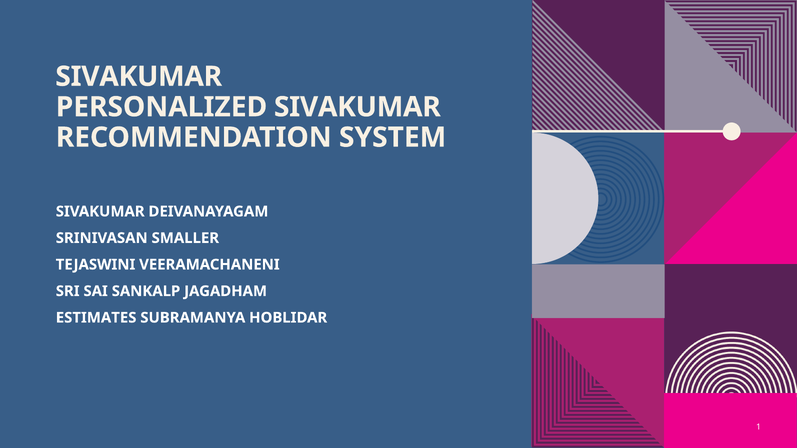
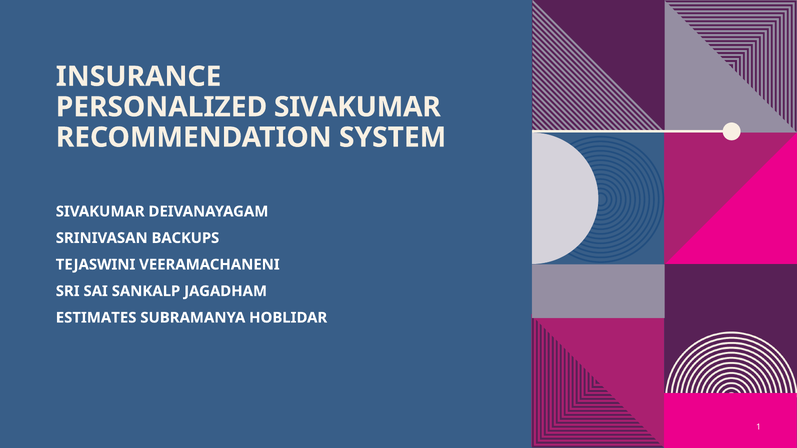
SIVAKUMAR at (139, 77): SIVAKUMAR -> INSURANCE
SMALLER: SMALLER -> BACKUPS
